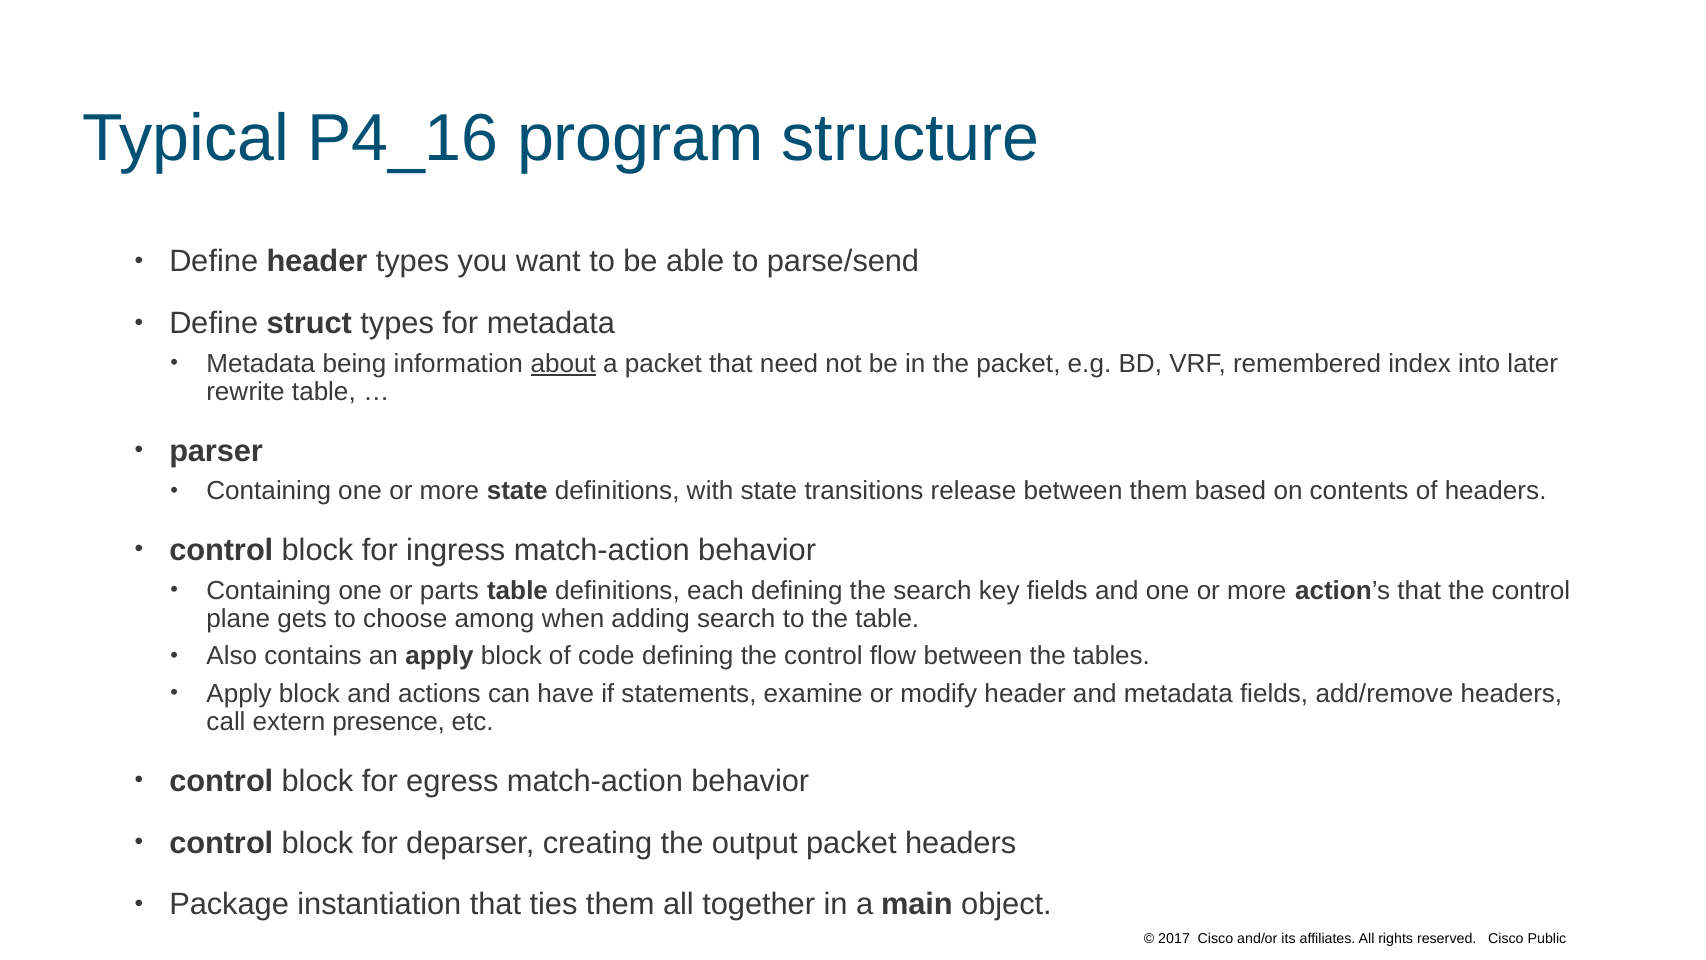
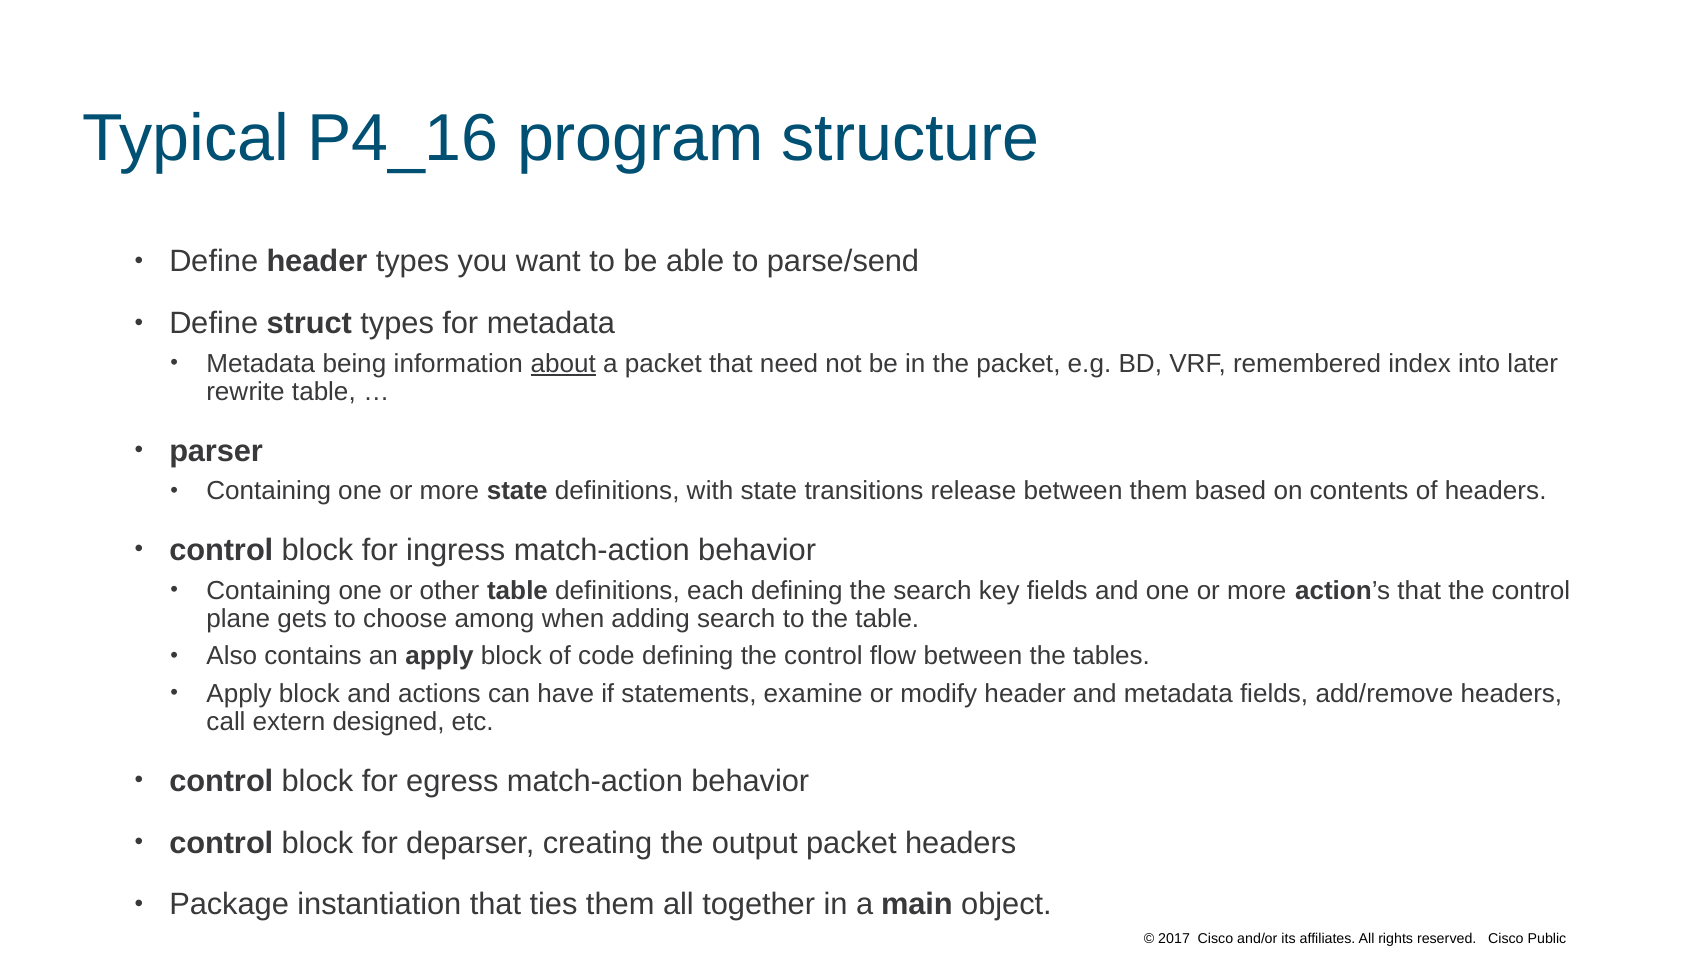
parts: parts -> other
presence: presence -> designed
